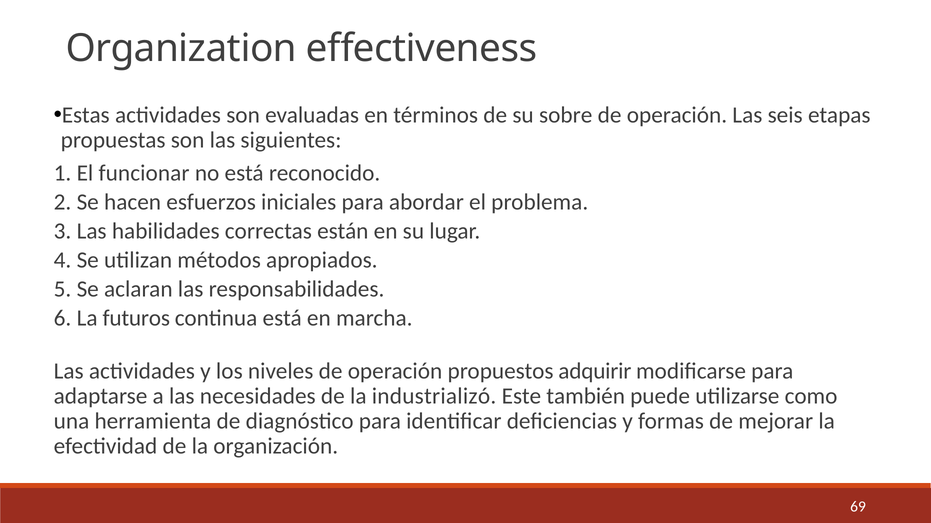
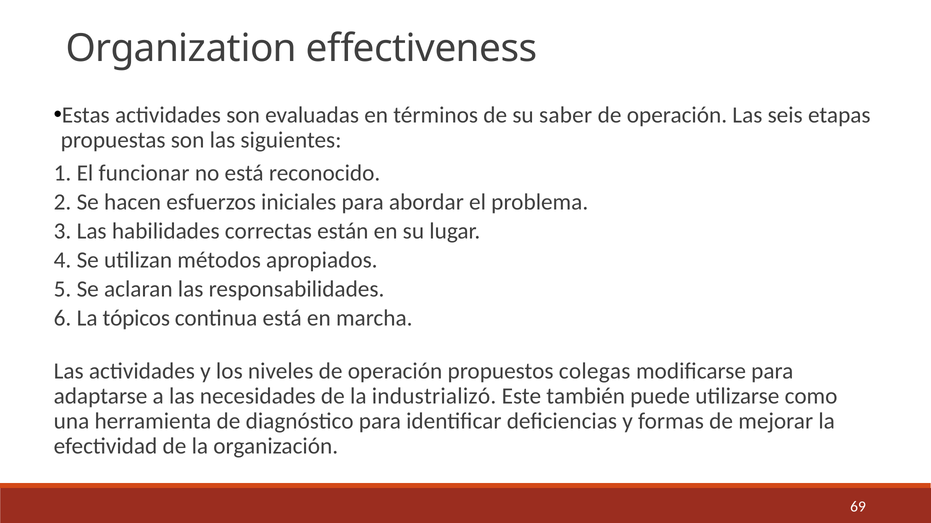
sobre: sobre -> saber
futuros: futuros -> tópicos
adquirir: adquirir -> colegas
